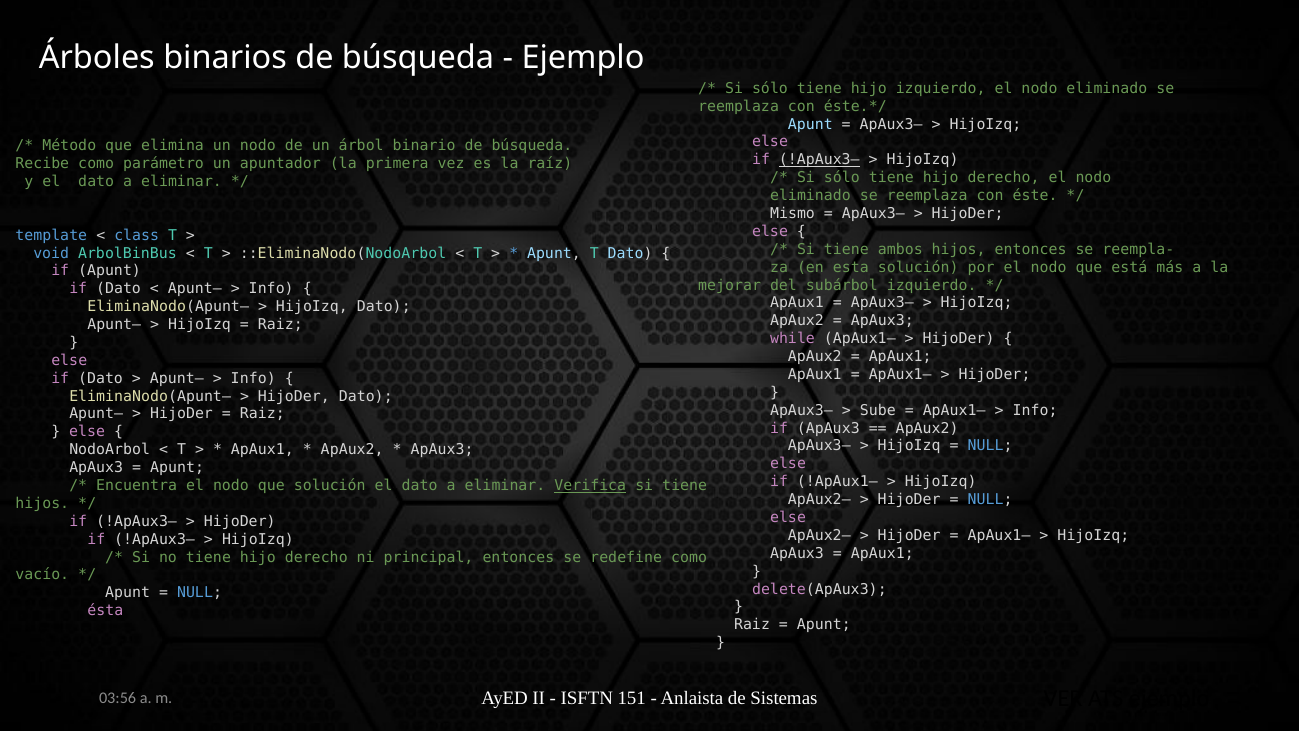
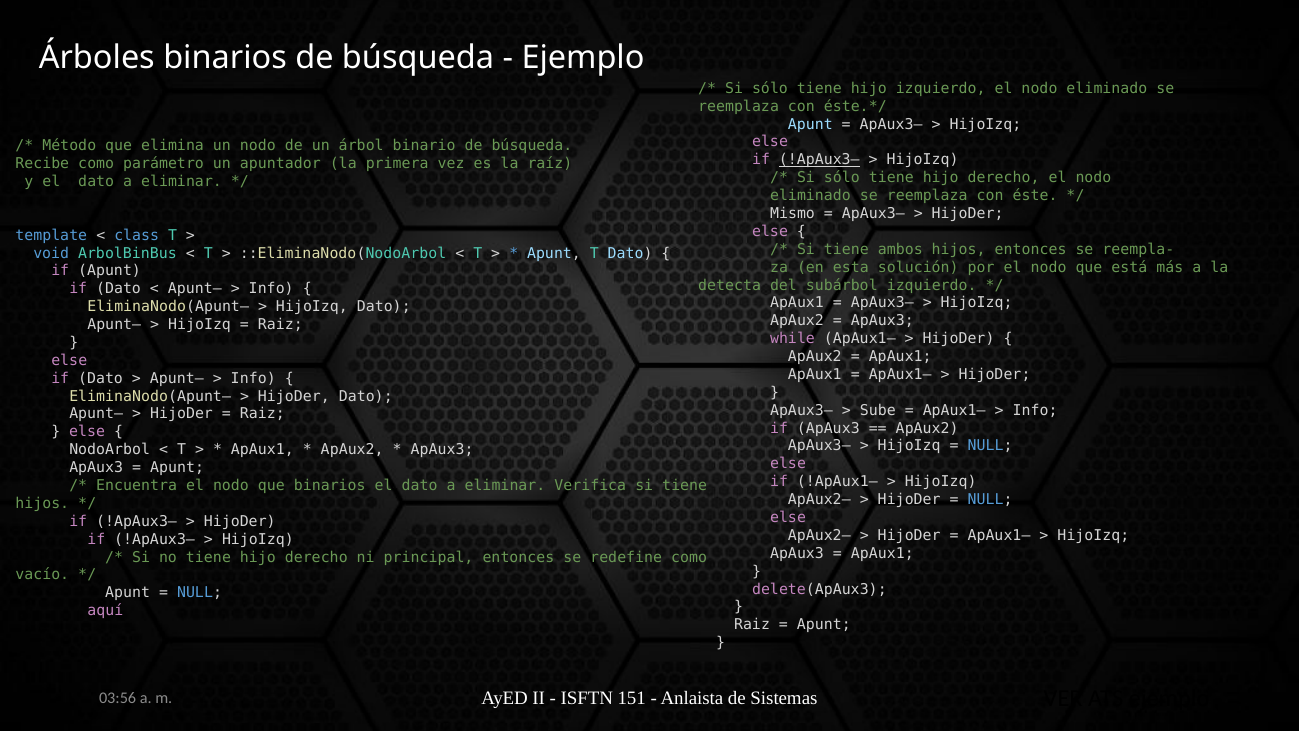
mejorar: mejorar -> detecta
que solución: solución -> binarios
Verifica underline: present -> none
ésta: ésta -> aquí
